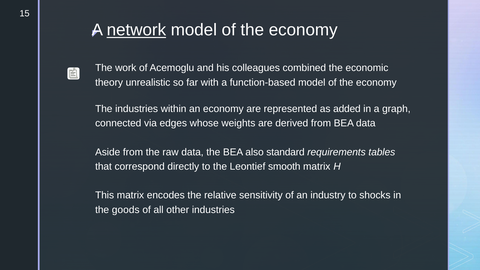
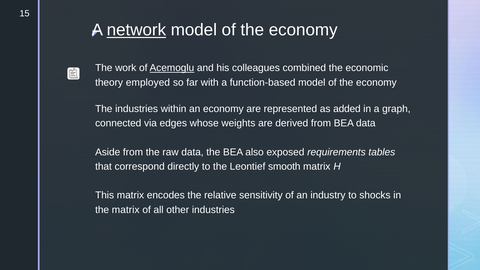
Acemoglu underline: none -> present
unrealistic: unrealistic -> employed
standard: standard -> exposed
the goods: goods -> matrix
